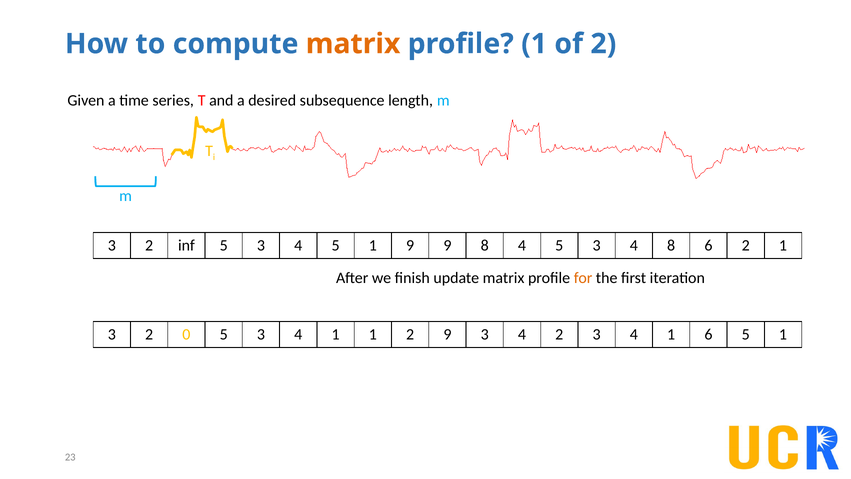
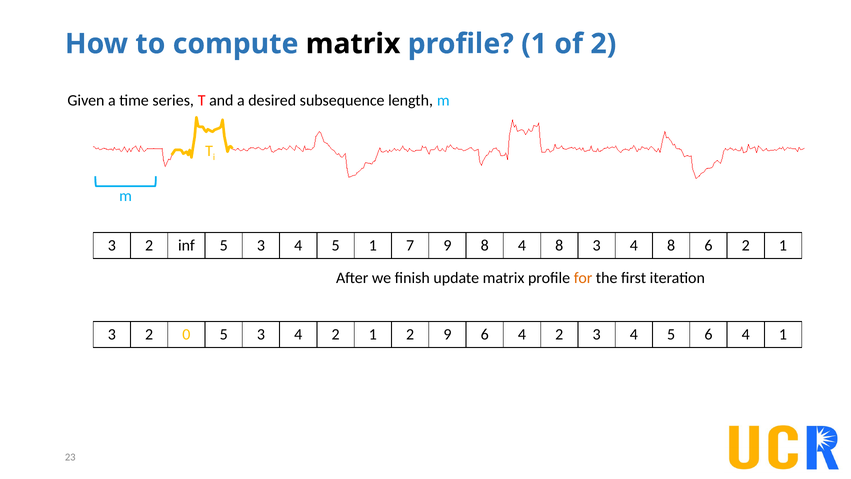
matrix at (353, 44) colour: orange -> black
1 9: 9 -> 7
8 4 5: 5 -> 8
5 3 4 1: 1 -> 2
9 3: 3 -> 6
2 3 4 1: 1 -> 5
5 at (746, 334): 5 -> 4
